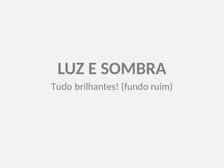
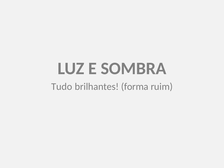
fundo: fundo -> forma
